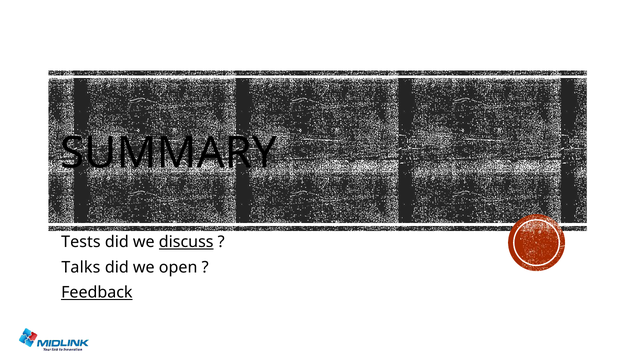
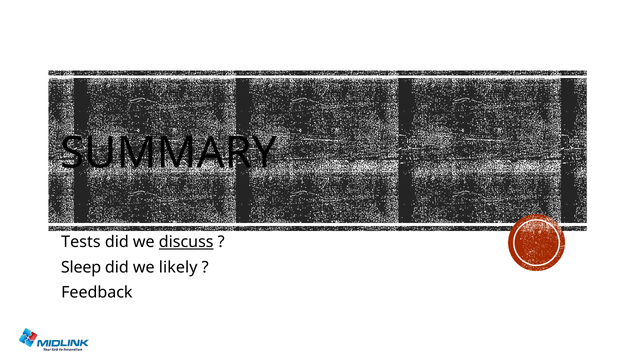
Talks: Talks -> Sleep
open: open -> likely
Feedback underline: present -> none
